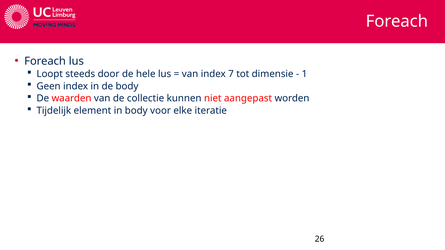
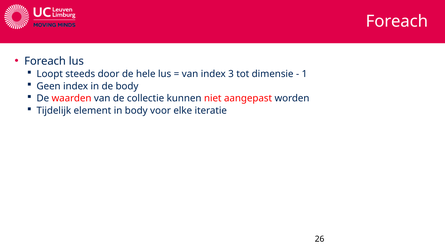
7: 7 -> 3
